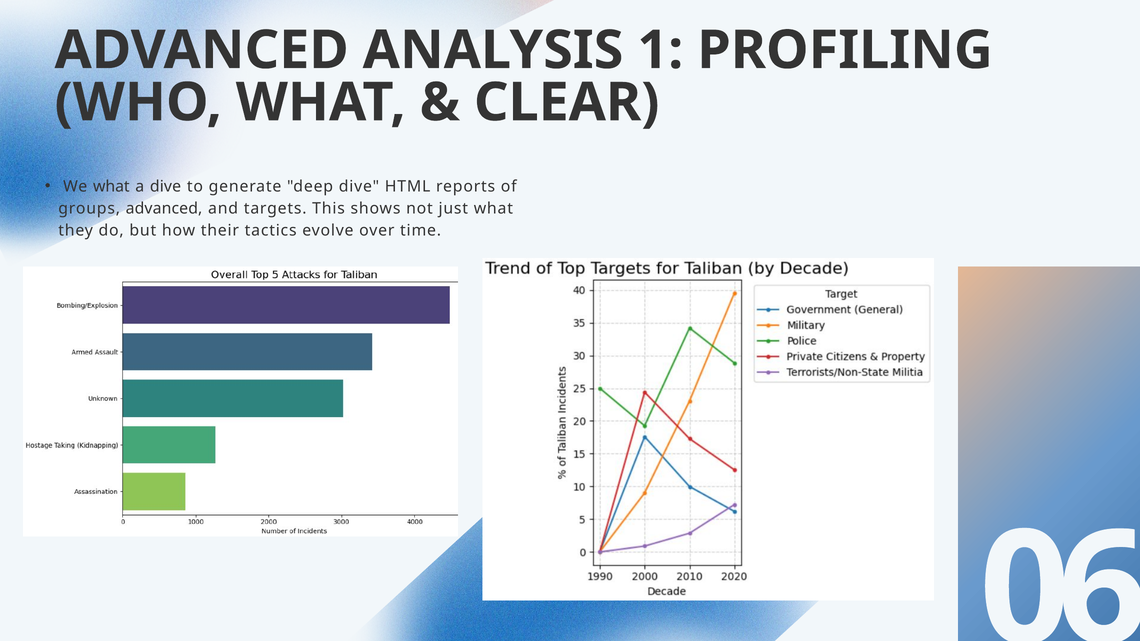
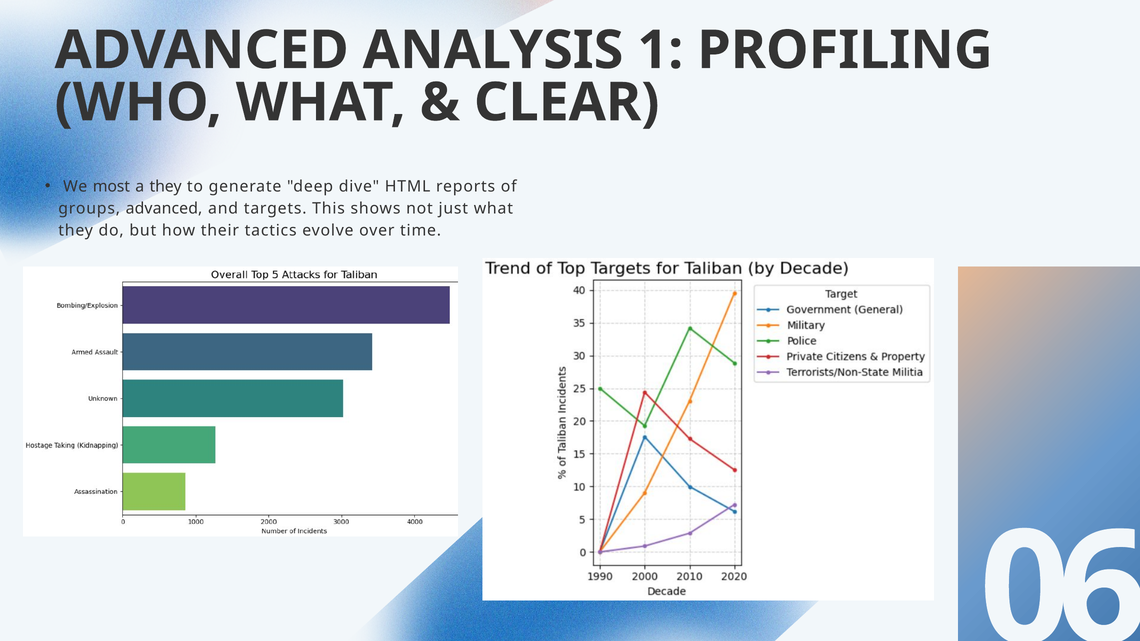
We what: what -> most
a dive: dive -> they
